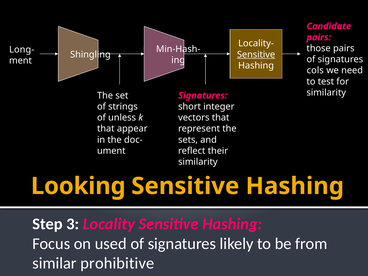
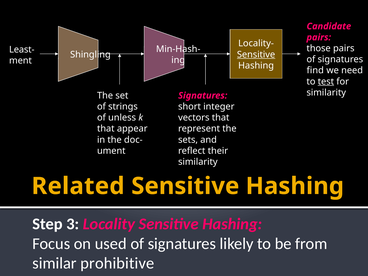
Long-: Long- -> Least-
cols: cols -> find
test underline: none -> present
Looking: Looking -> Related
